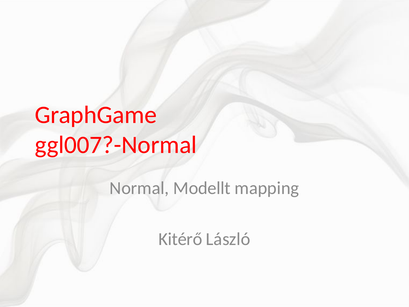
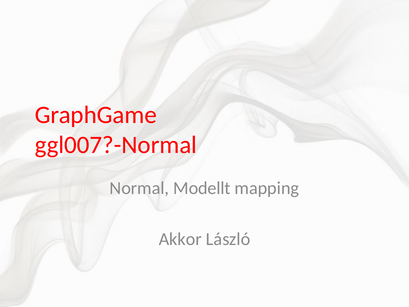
Kitérő: Kitérő -> Akkor
